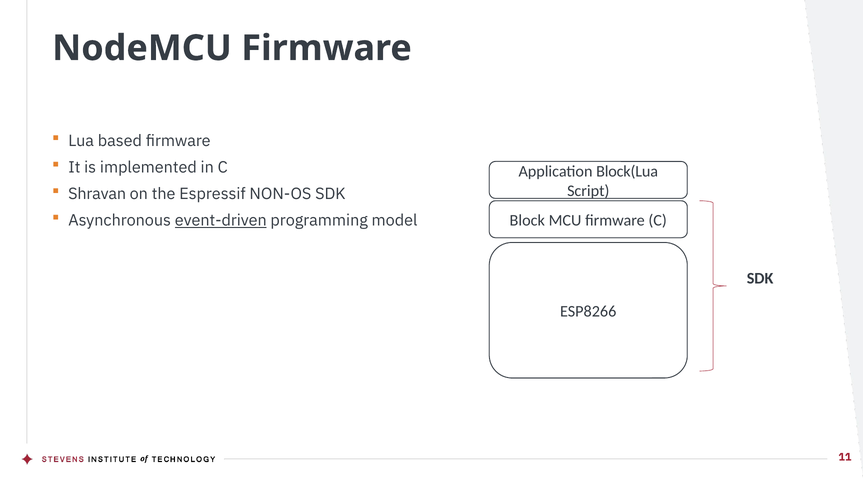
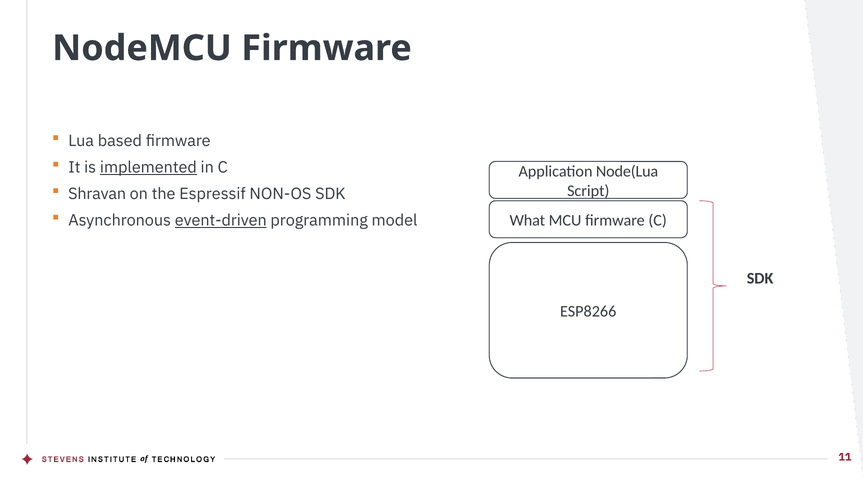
implemented underline: none -> present
Block(Lua: Block(Lua -> Node(Lua
Block: Block -> What
